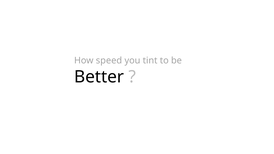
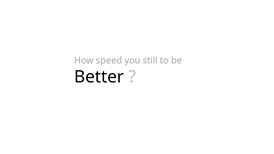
tint: tint -> still
